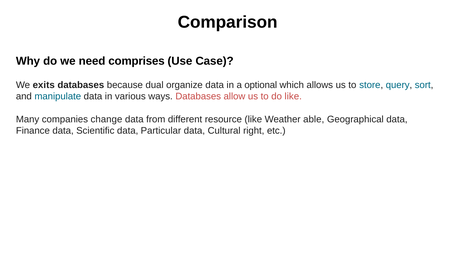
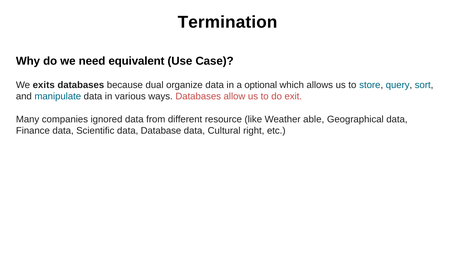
Comparison: Comparison -> Termination
comprises: comprises -> equivalent
do like: like -> exit
change: change -> ignored
Particular: Particular -> Database
